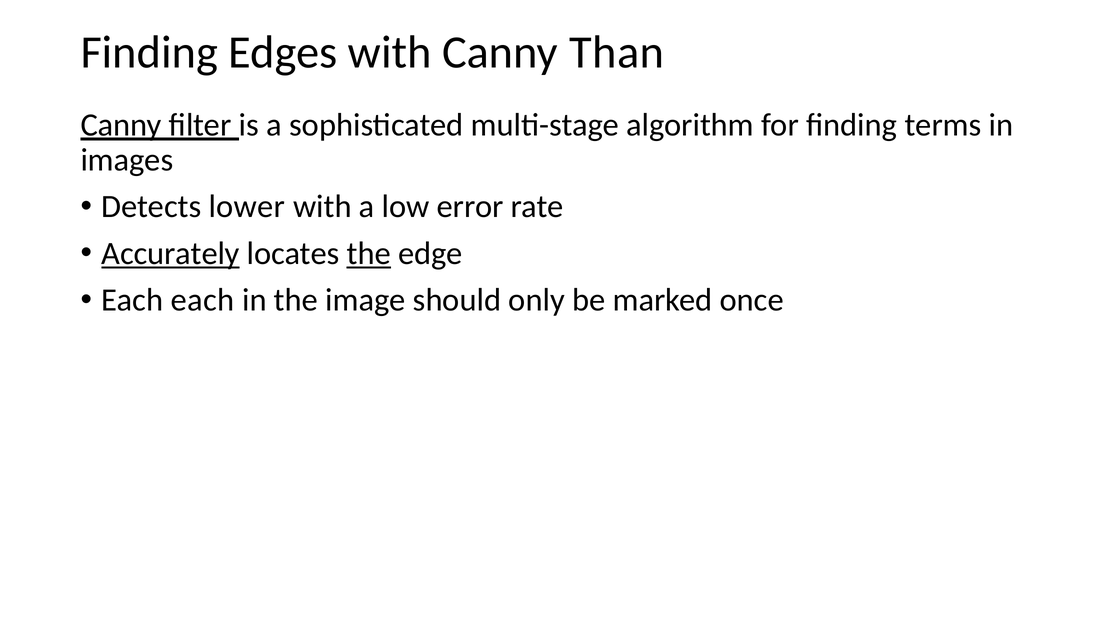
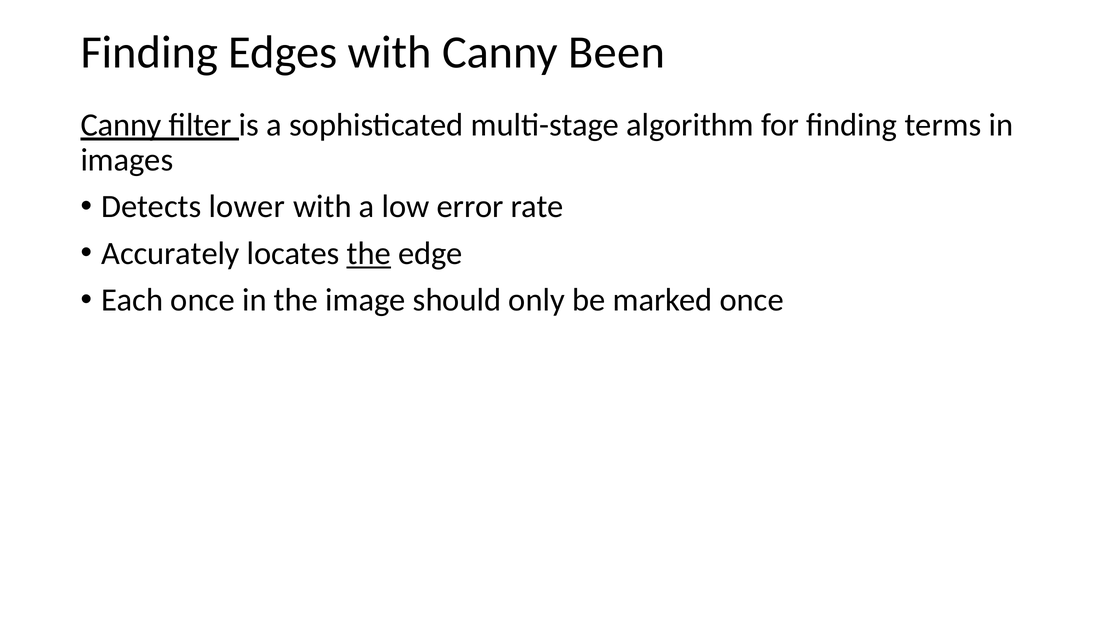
Than: Than -> Been
Accurately underline: present -> none
Each each: each -> once
